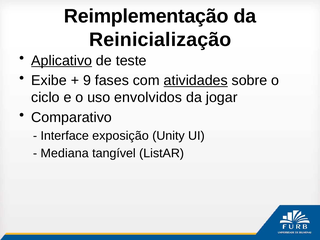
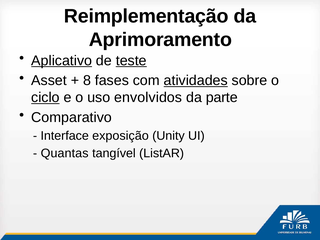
Reinicialização: Reinicialização -> Aprimoramento
teste underline: none -> present
Exibe: Exibe -> Asset
9: 9 -> 8
ciclo underline: none -> present
jogar: jogar -> parte
Mediana: Mediana -> Quantas
